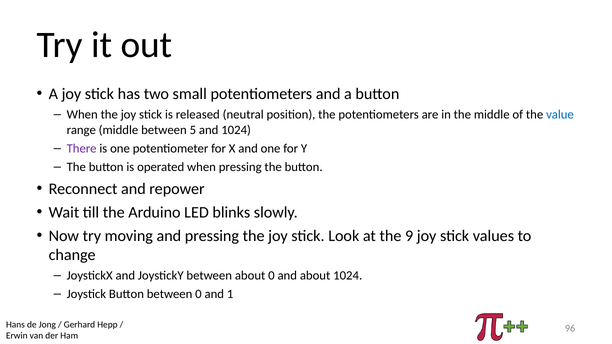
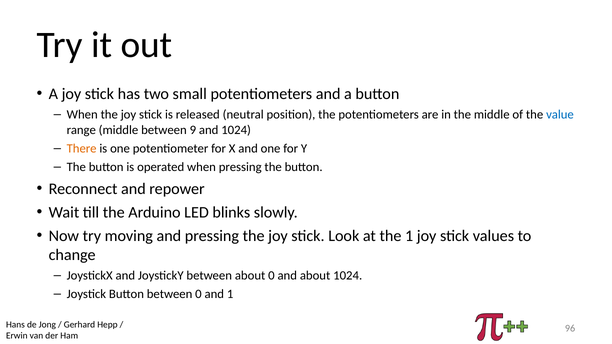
5: 5 -> 9
There colour: purple -> orange
the 9: 9 -> 1
